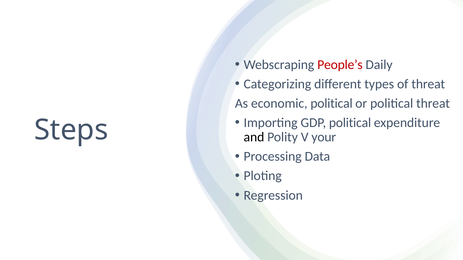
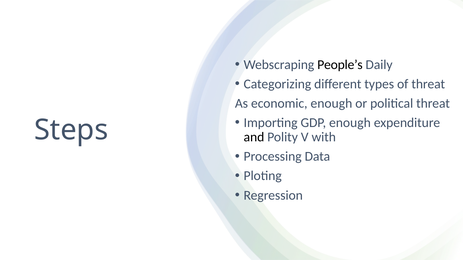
People’s colour: red -> black
economic political: political -> enough
GDP political: political -> enough
your: your -> with
